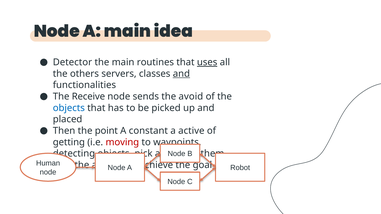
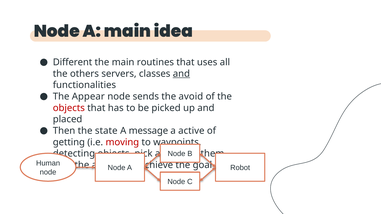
Detector: Detector -> Different
uses underline: present -> none
Receive: Receive -> Appear
objects at (69, 108) colour: blue -> red
point: point -> state
constant: constant -> message
